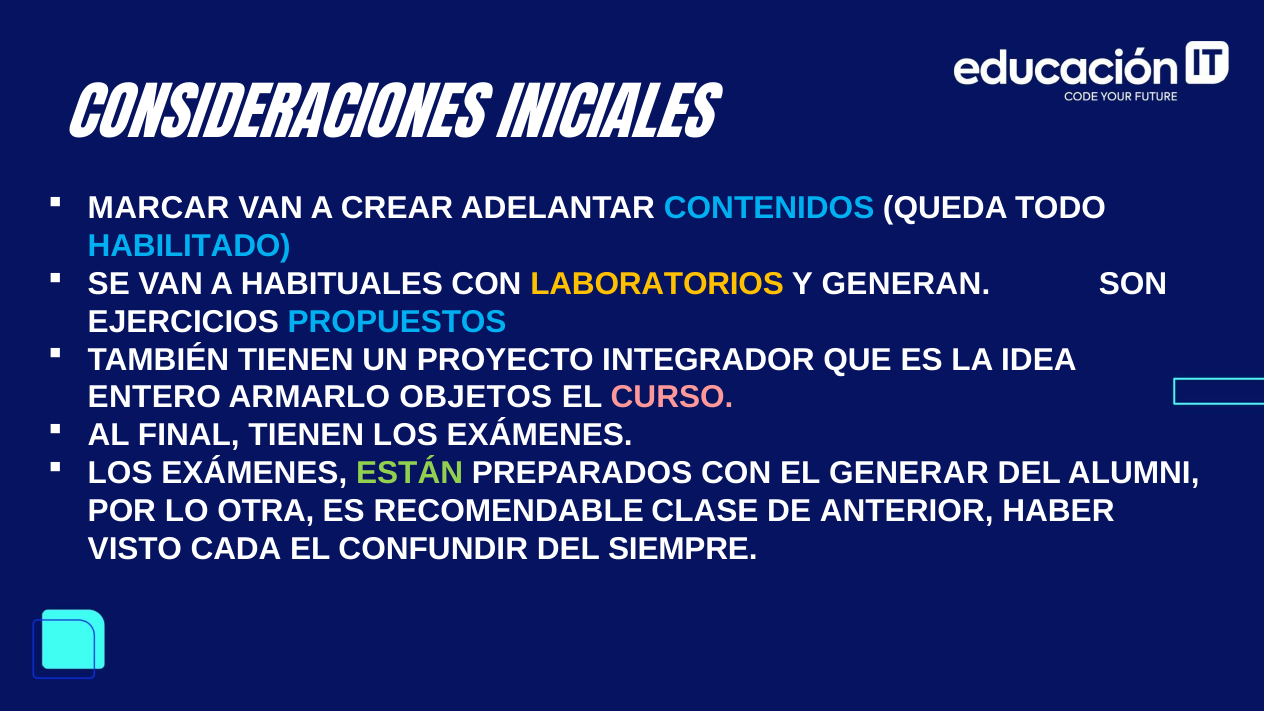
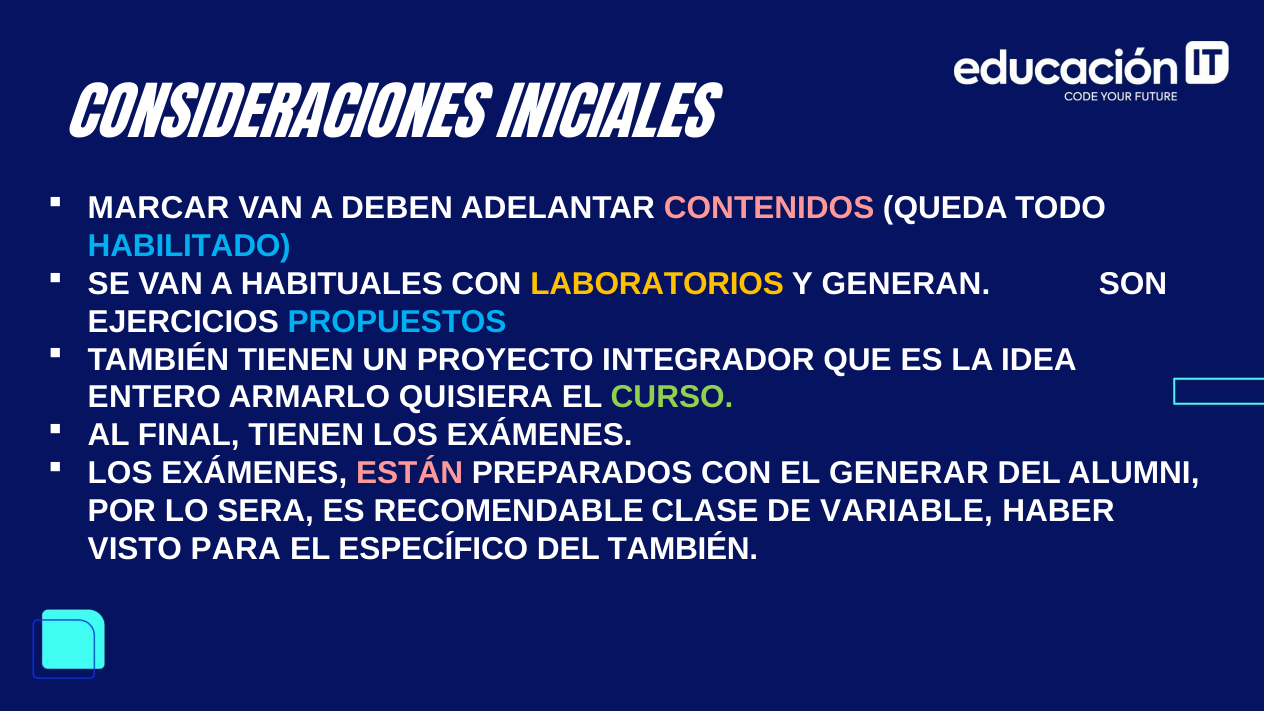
CREAR: CREAR -> DEBEN
CONTENIDOS colour: light blue -> pink
OBJETOS: OBJETOS -> QUISIERA
CURSO colour: pink -> light green
ESTÁN colour: light green -> pink
OTRA: OTRA -> SERA
ANTERIOR: ANTERIOR -> VARIABLE
CADA: CADA -> PARA
CONFUNDIR: CONFUNDIR -> ESPECÍFICO
DEL SIEMPRE: SIEMPRE -> TAMBIÉN
